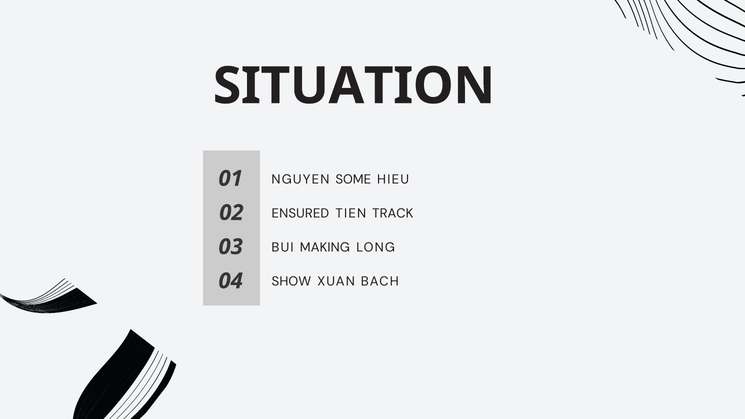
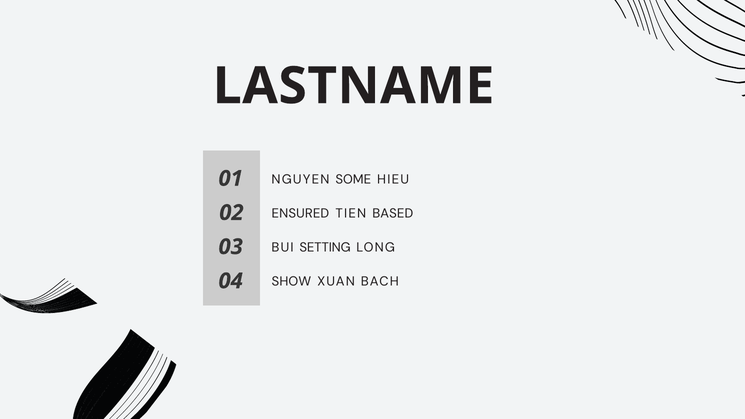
SITUATION: SITUATION -> LASTNAME
TRACK: TRACK -> BASED
MAKING: MAKING -> SETTING
